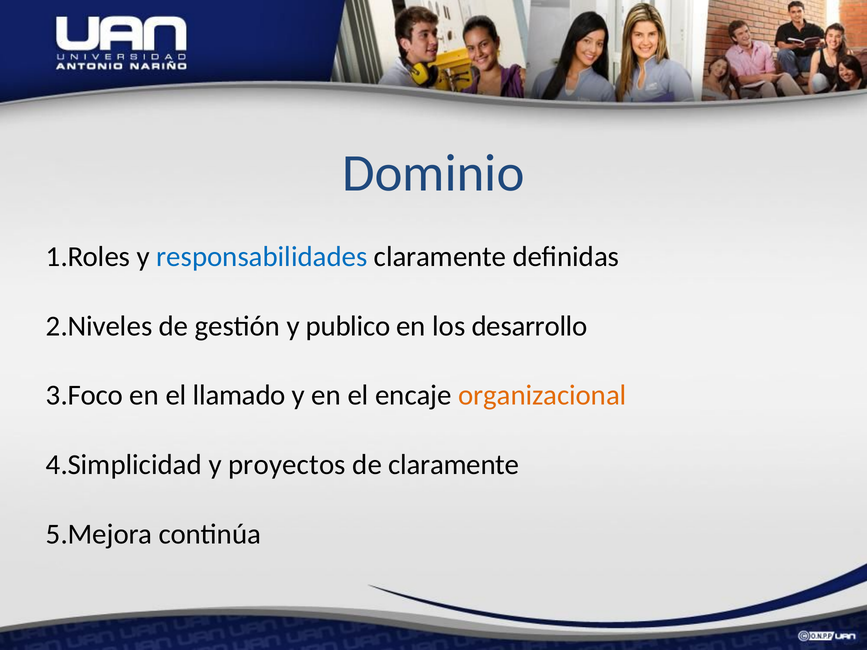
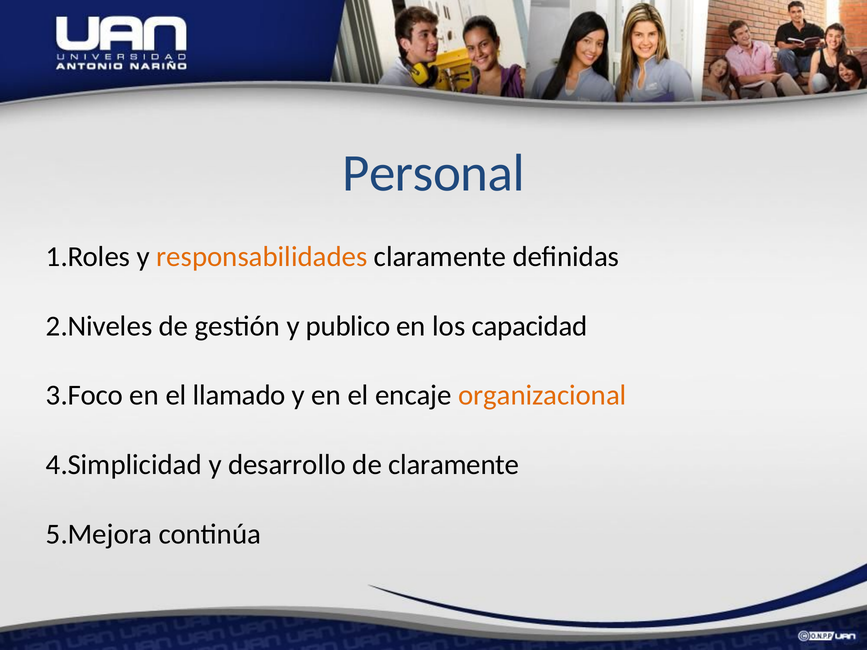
Dominio: Dominio -> Personal
responsabilidades colour: blue -> orange
desarrollo: desarrollo -> capacidad
proyectos: proyectos -> desarrollo
